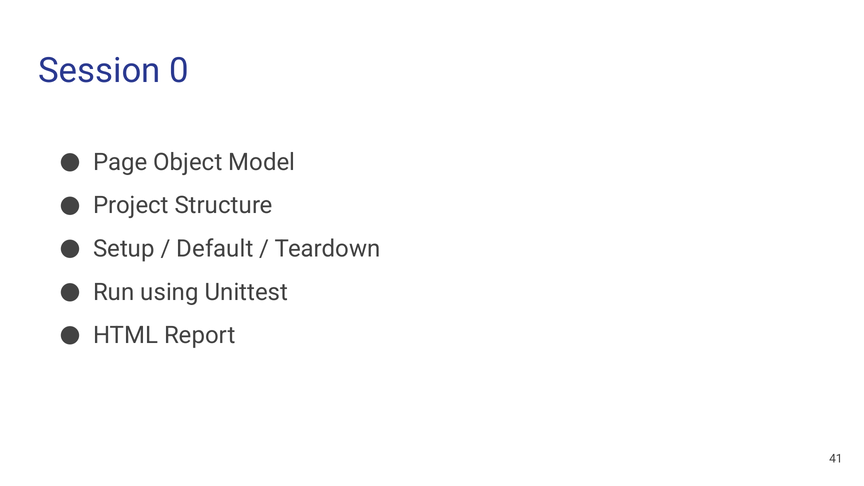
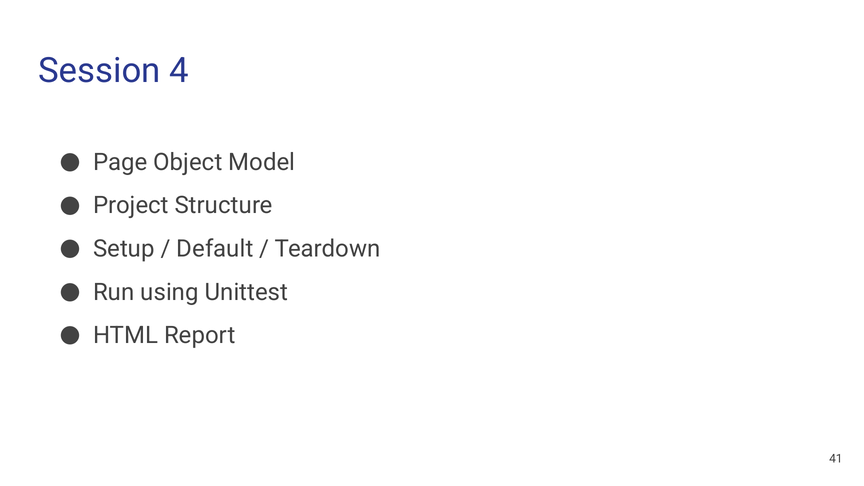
0: 0 -> 4
